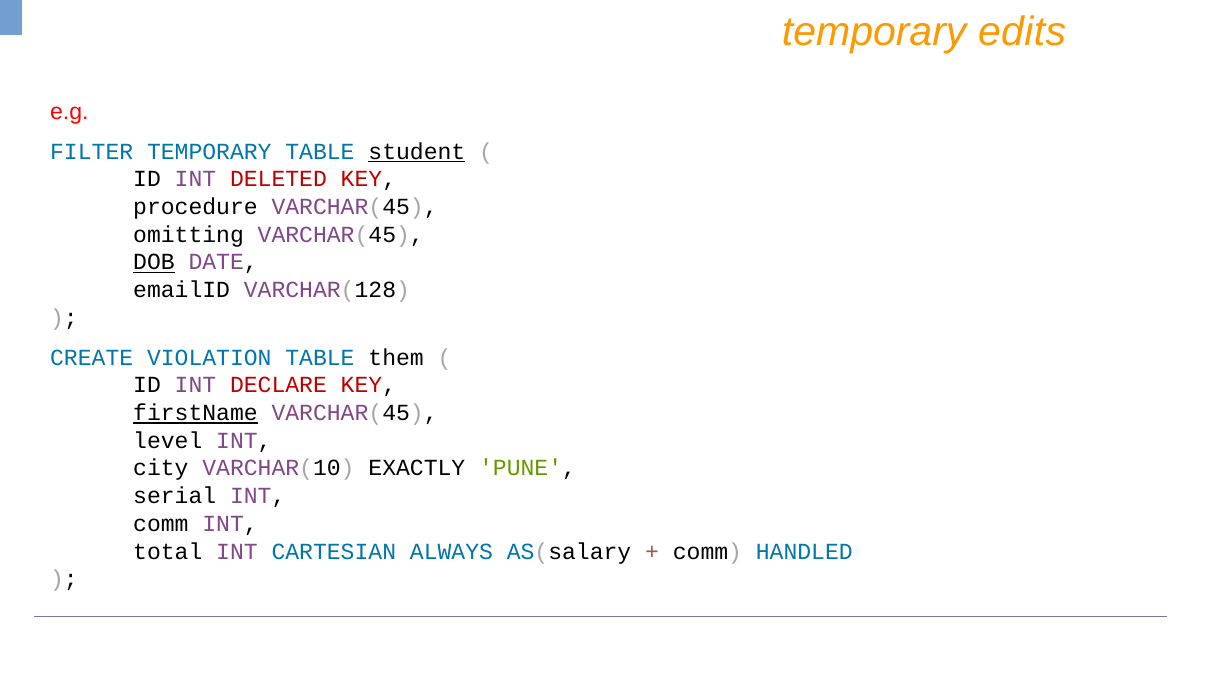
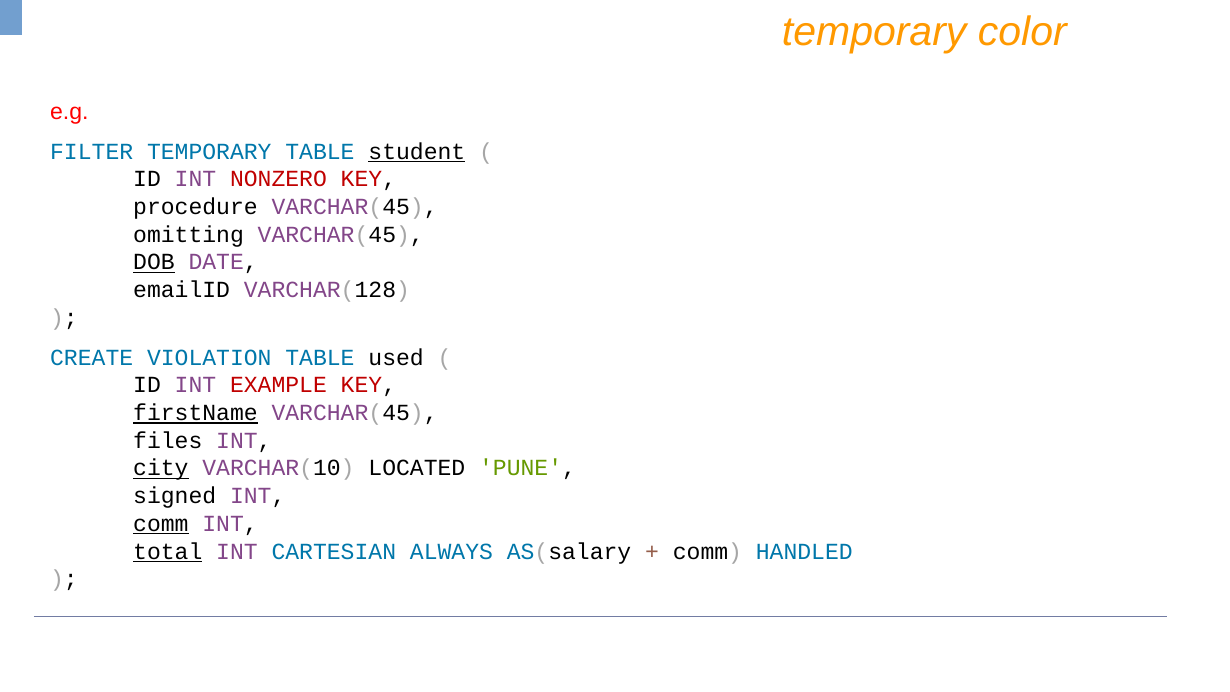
edits: edits -> color
DELETED: DELETED -> NONZERO
them: them -> used
DECLARE: DECLARE -> EXAMPLE
level: level -> files
city underline: none -> present
EXACTLY: EXACTLY -> LOCATED
serial: serial -> signed
comm at (161, 524) underline: none -> present
total underline: none -> present
